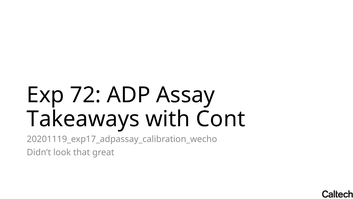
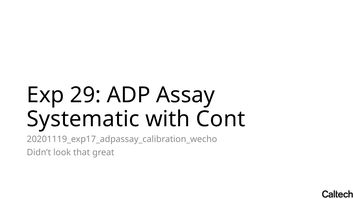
72: 72 -> 29
Takeaways: Takeaways -> Systematic
